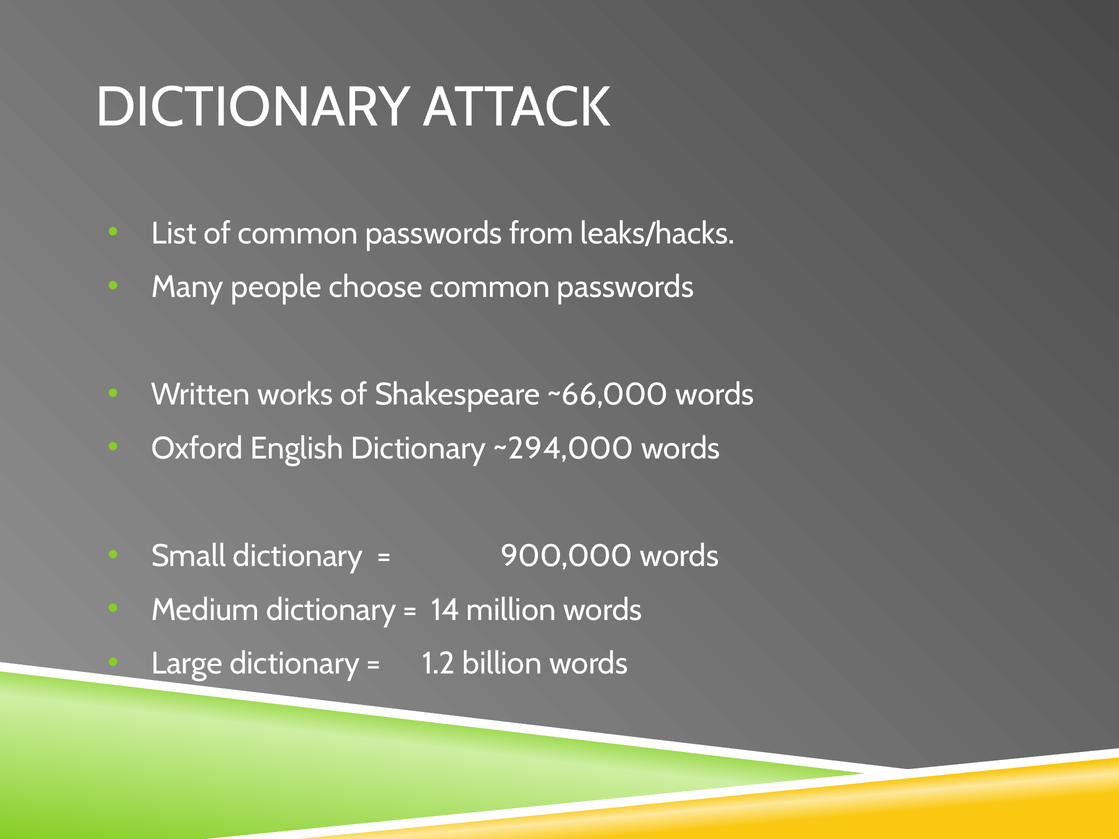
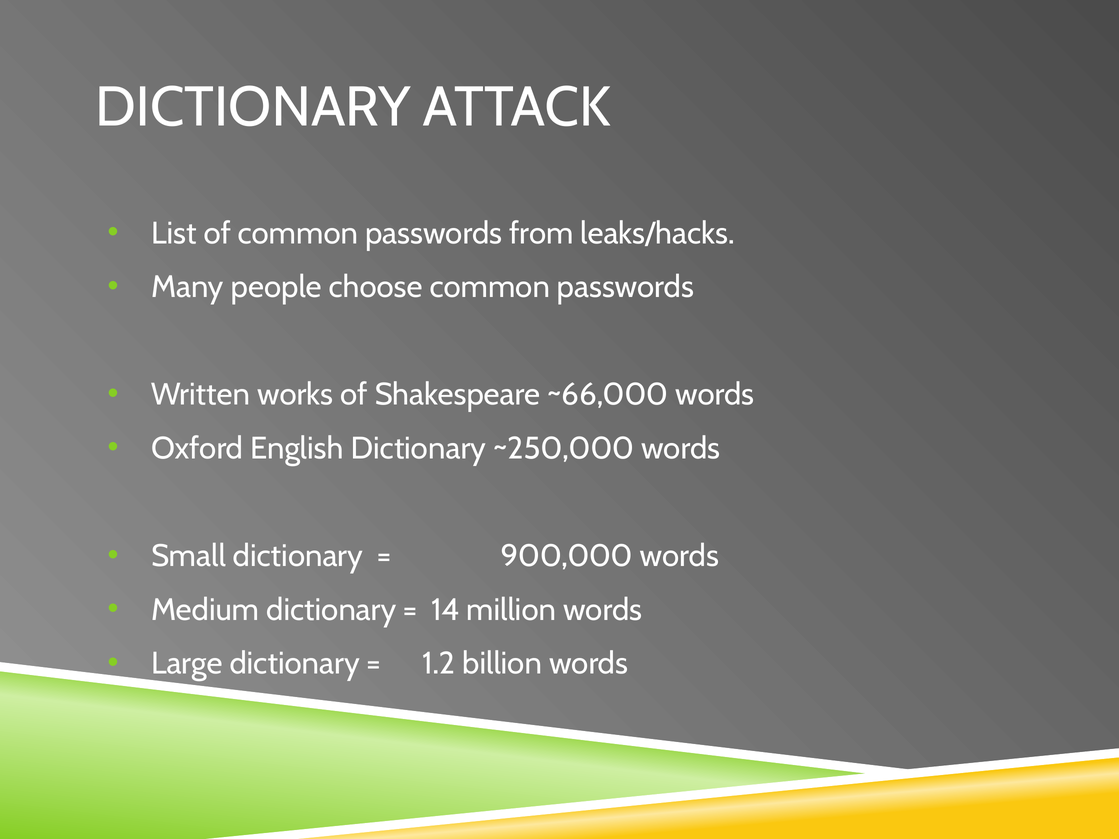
~294,000: ~294,000 -> ~250,000
